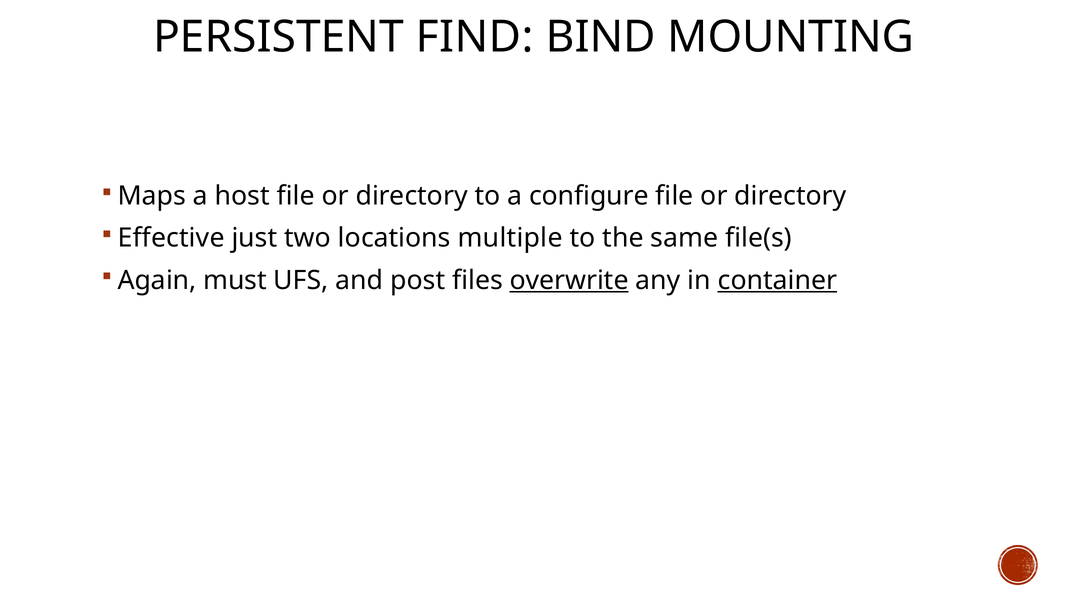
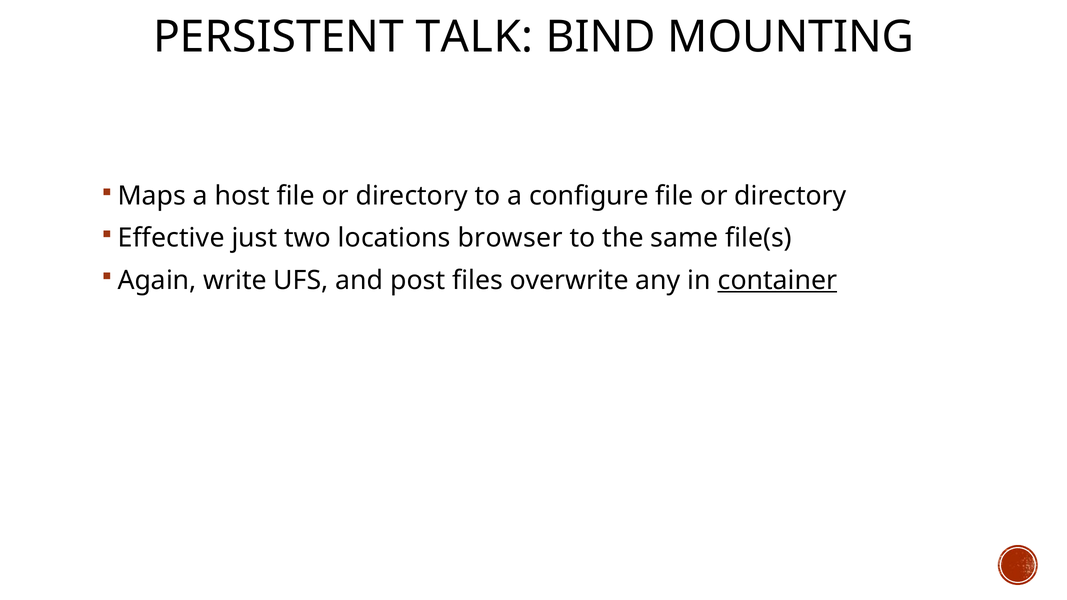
FIND: FIND -> TALK
multiple: multiple -> browser
must: must -> write
overwrite underline: present -> none
